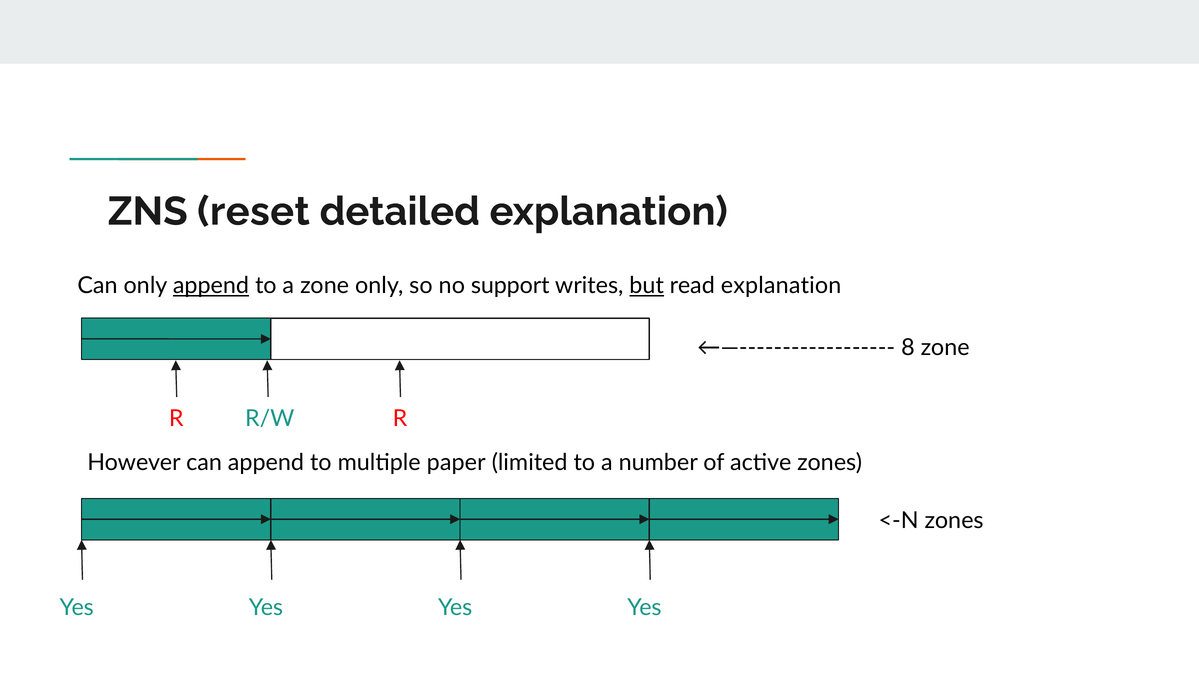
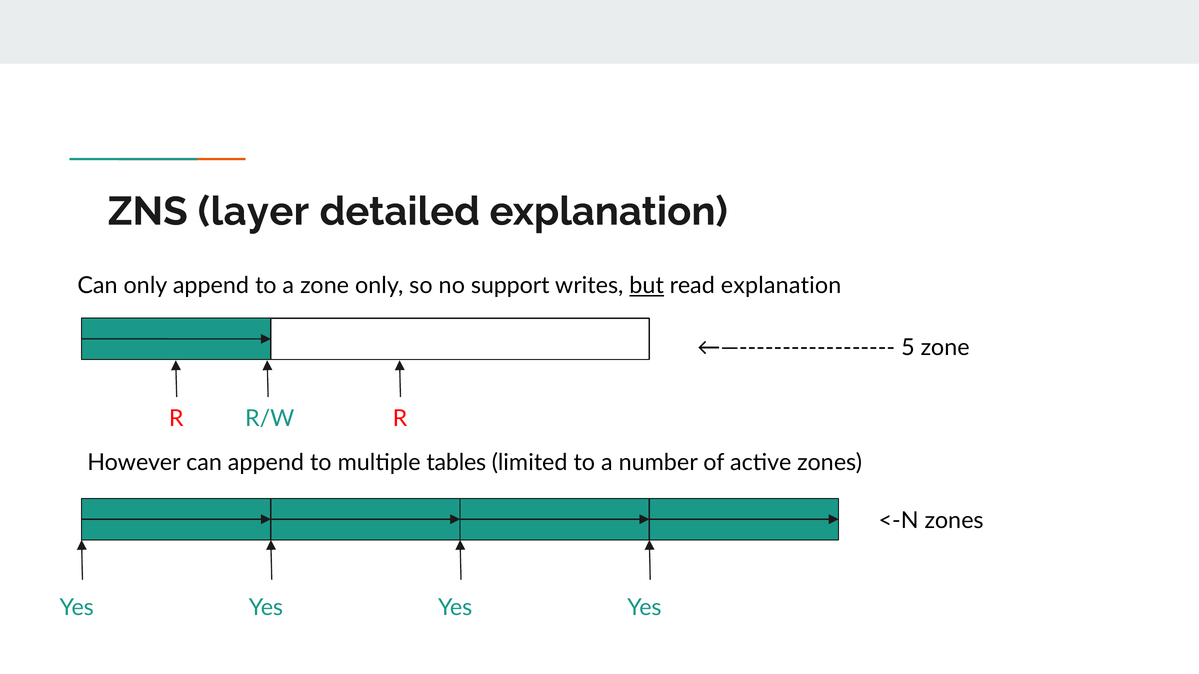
reset: reset -> layer
append at (211, 286) underline: present -> none
8: 8 -> 5
paper: paper -> tables
